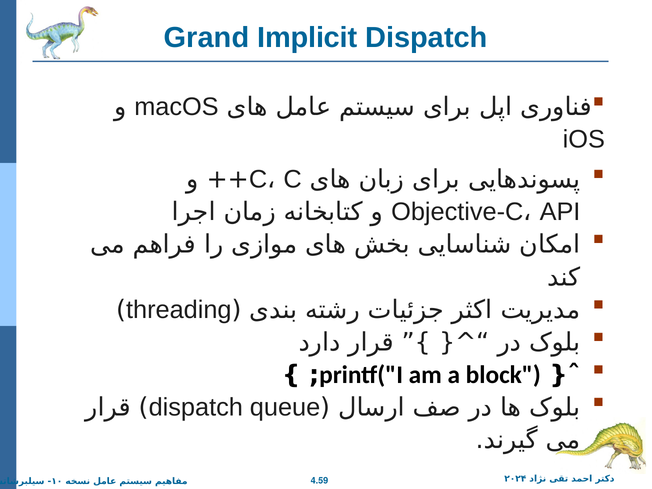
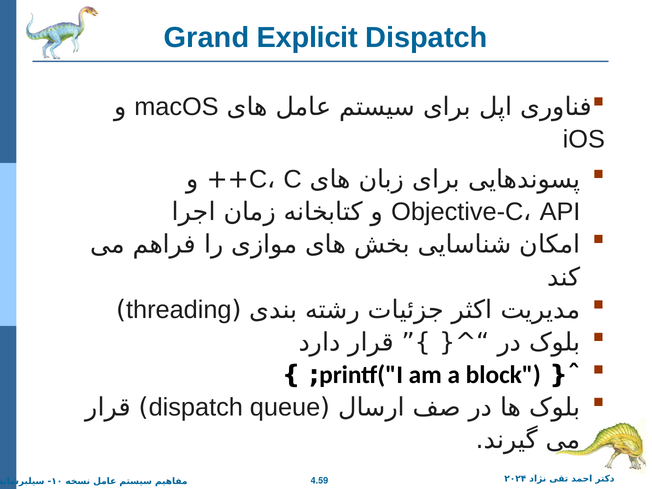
Implicit: Implicit -> Explicit
